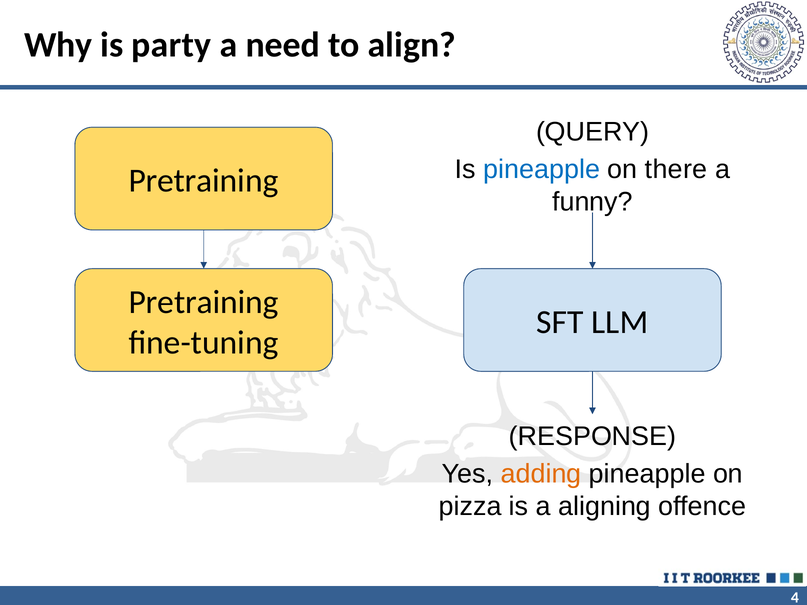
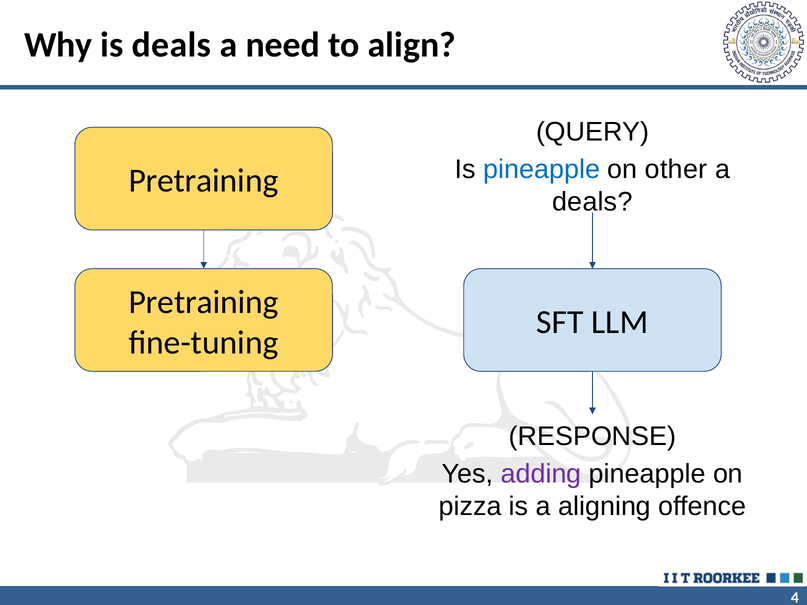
is party: party -> deals
there: there -> other
funny at (592, 202): funny -> deals
adding colour: orange -> purple
